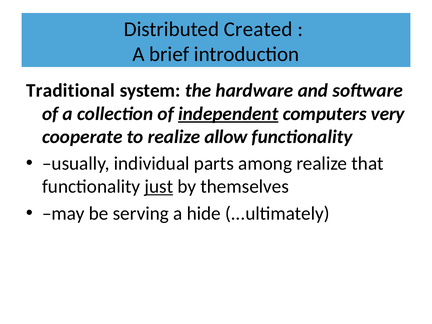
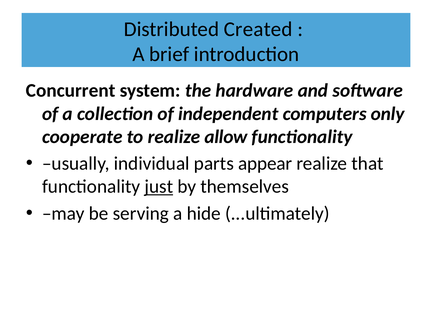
Traditional: Traditional -> Concurrent
independent underline: present -> none
very: very -> only
among: among -> appear
